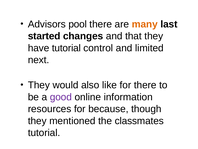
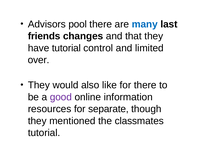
many colour: orange -> blue
started: started -> friends
next: next -> over
because: because -> separate
